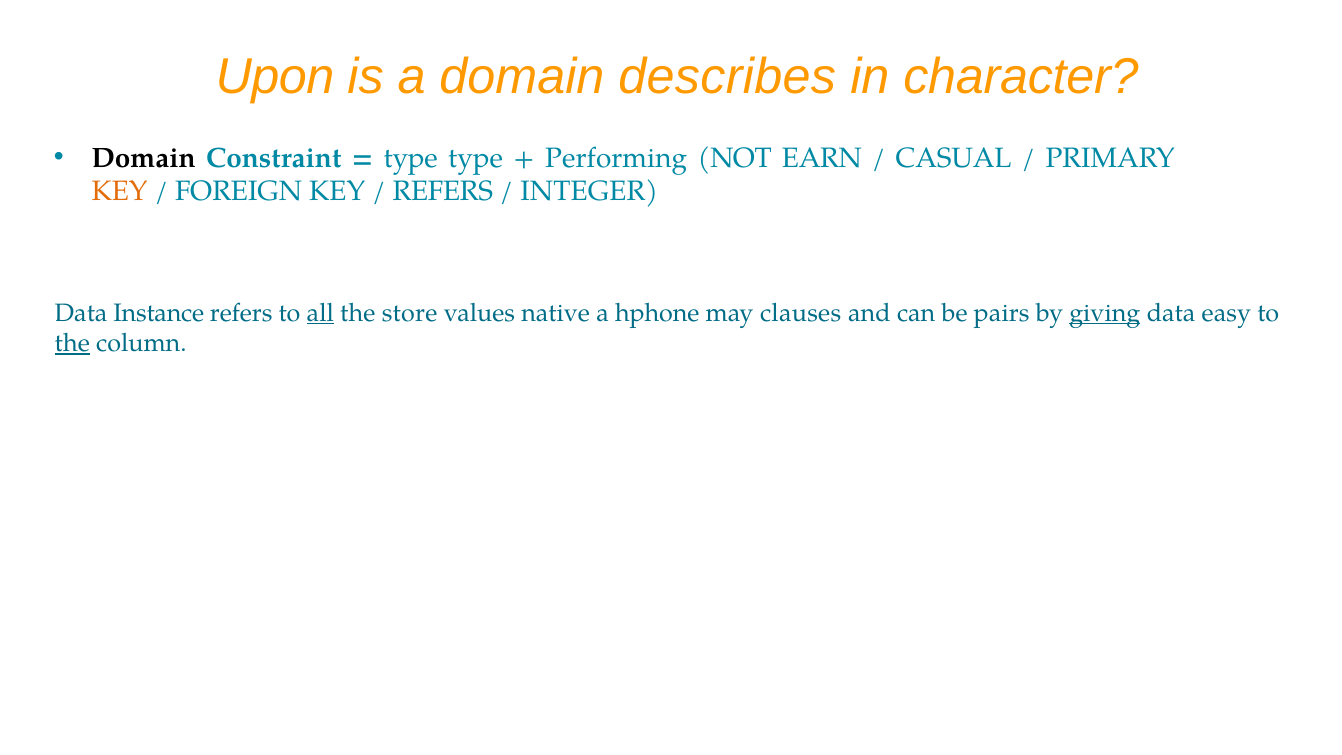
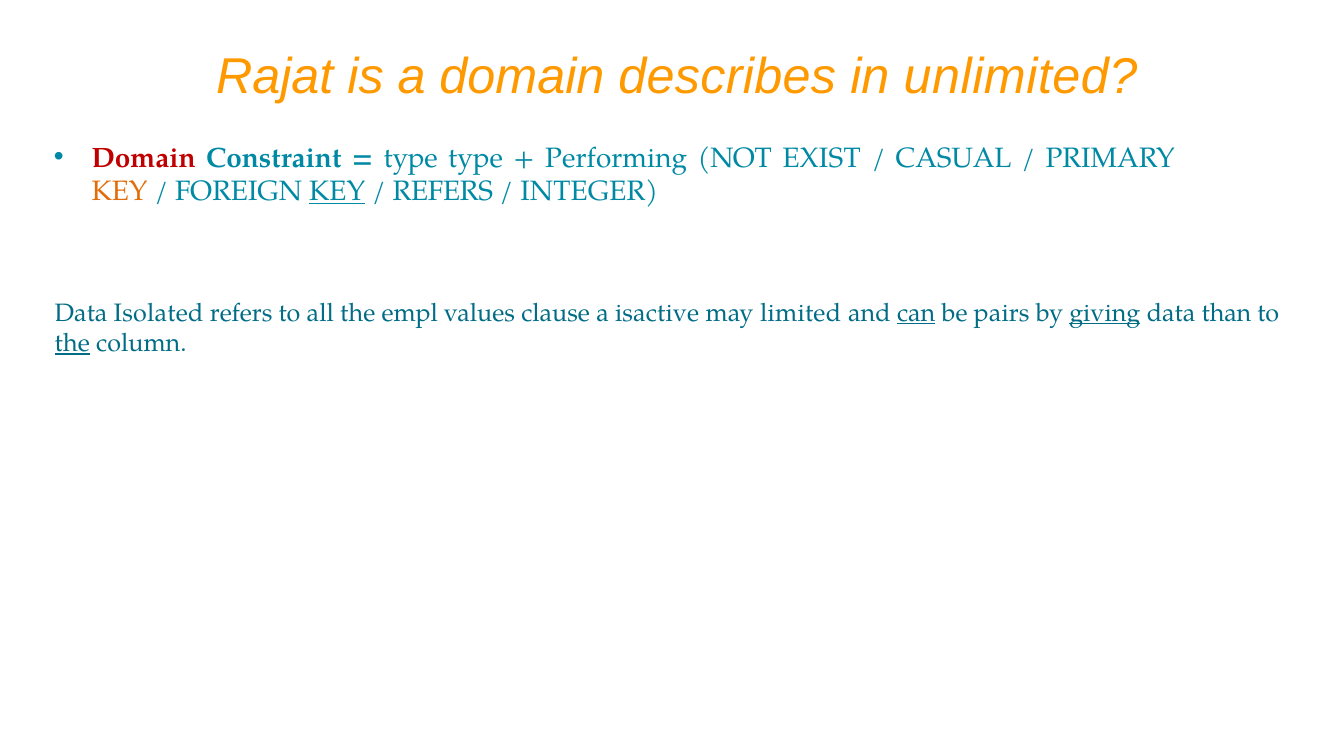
Upon: Upon -> Rajat
character: character -> unlimited
Domain at (144, 158) colour: black -> red
EARN: EARN -> EXIST
KEY at (337, 191) underline: none -> present
Instance: Instance -> Isolated
all underline: present -> none
store: store -> empl
native: native -> clause
hphone: hphone -> isactive
clauses: clauses -> limited
can underline: none -> present
easy: easy -> than
